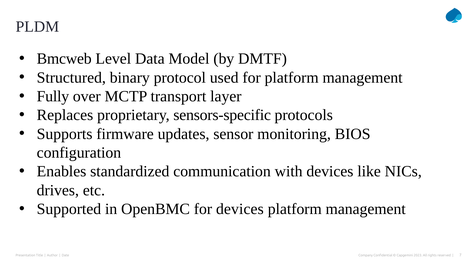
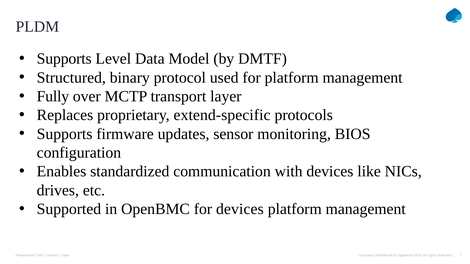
Bmcweb at (64, 59): Bmcweb -> Supports
sensors-specific: sensors-specific -> extend-specific
